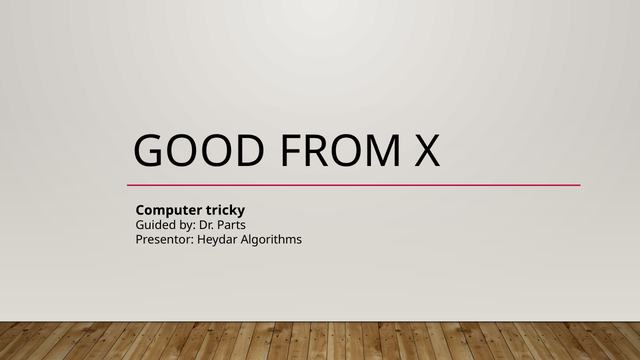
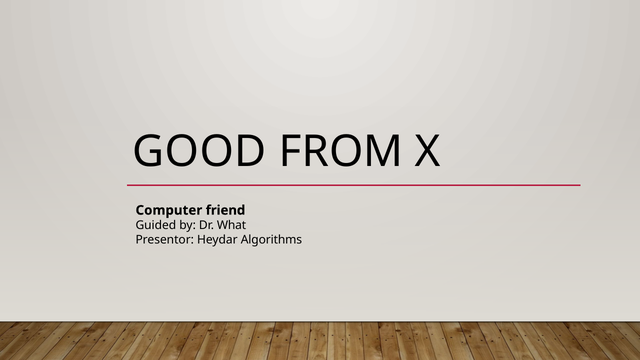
tricky: tricky -> friend
Parts: Parts -> What
